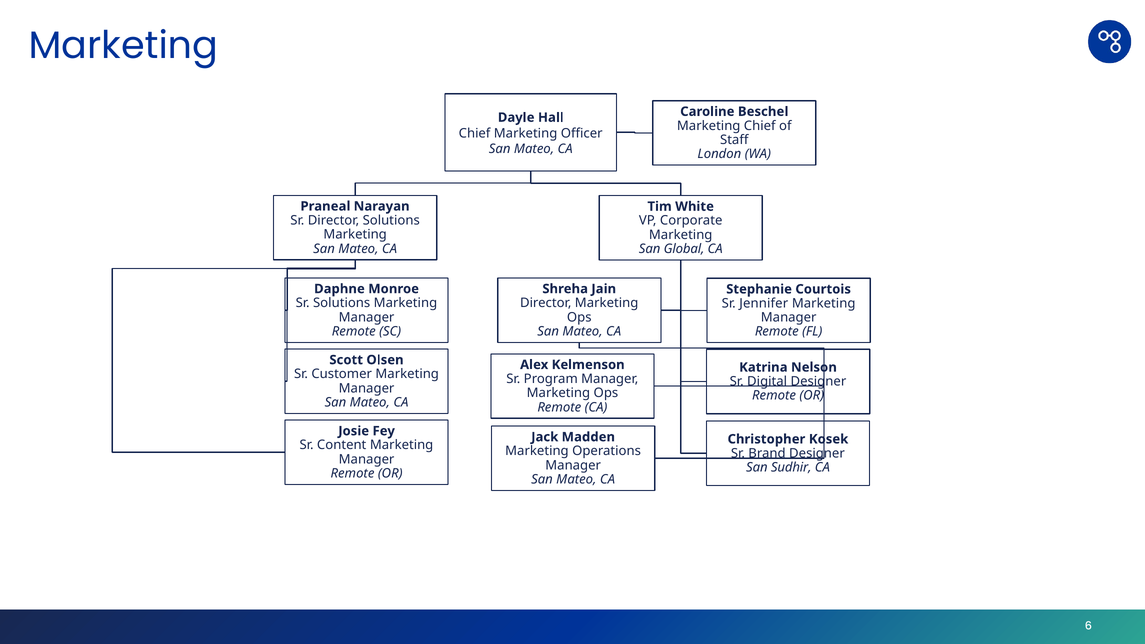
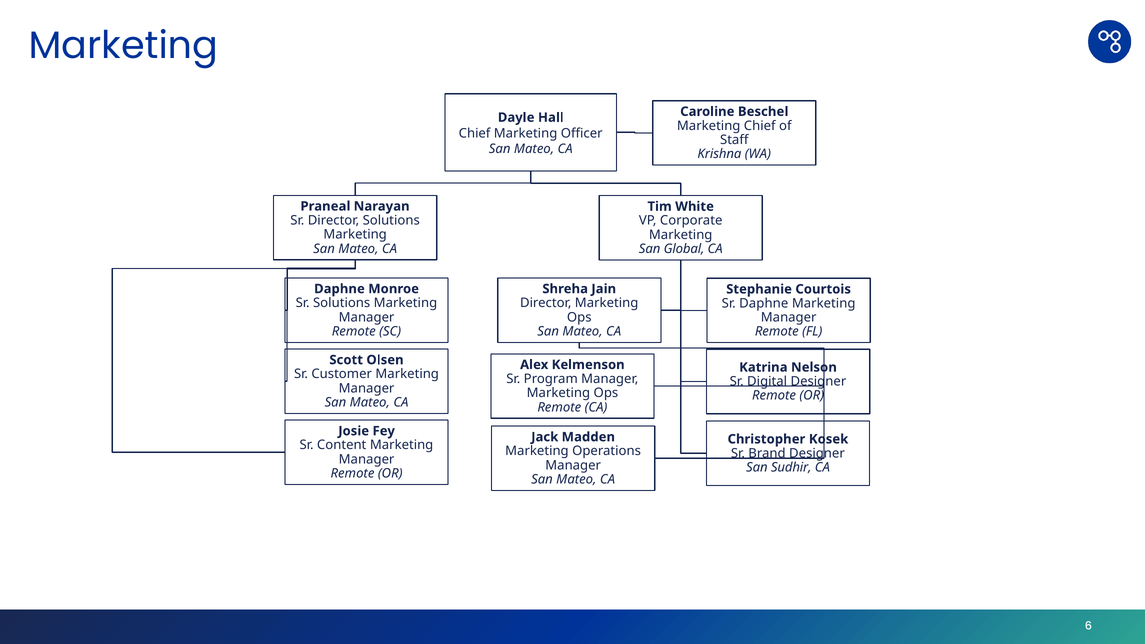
London: London -> Krishna
Sr Jennifer: Jennifer -> Daphne
